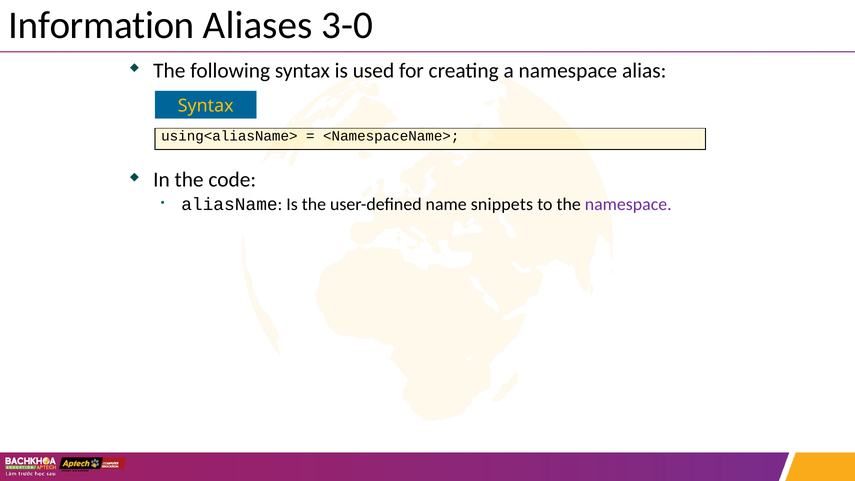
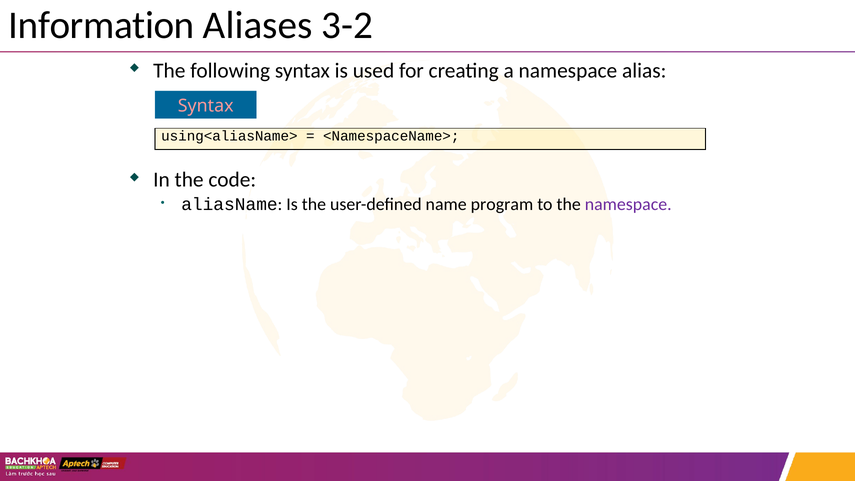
3-0: 3-0 -> 3-2
Syntax at (206, 106) colour: yellow -> pink
snippets: snippets -> program
